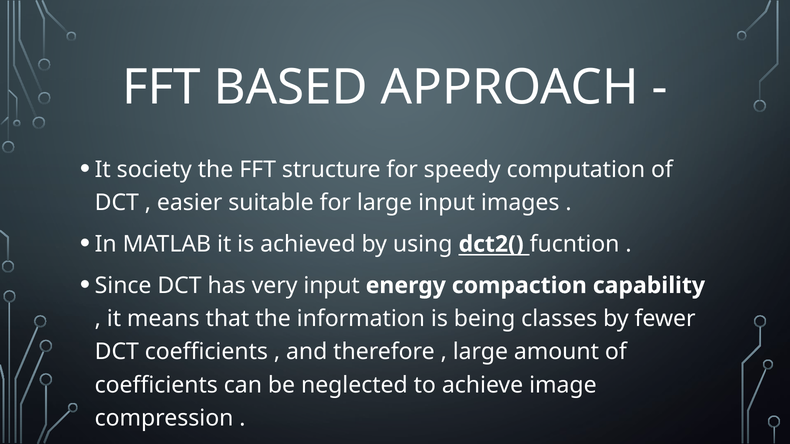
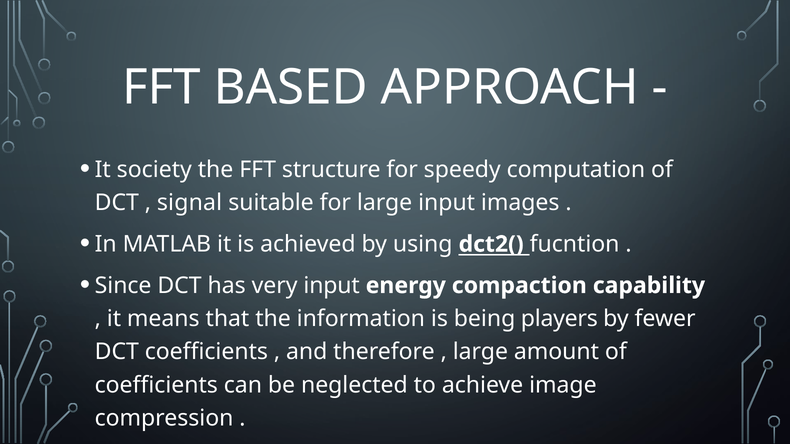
easier: easier -> signal
classes: classes -> players
